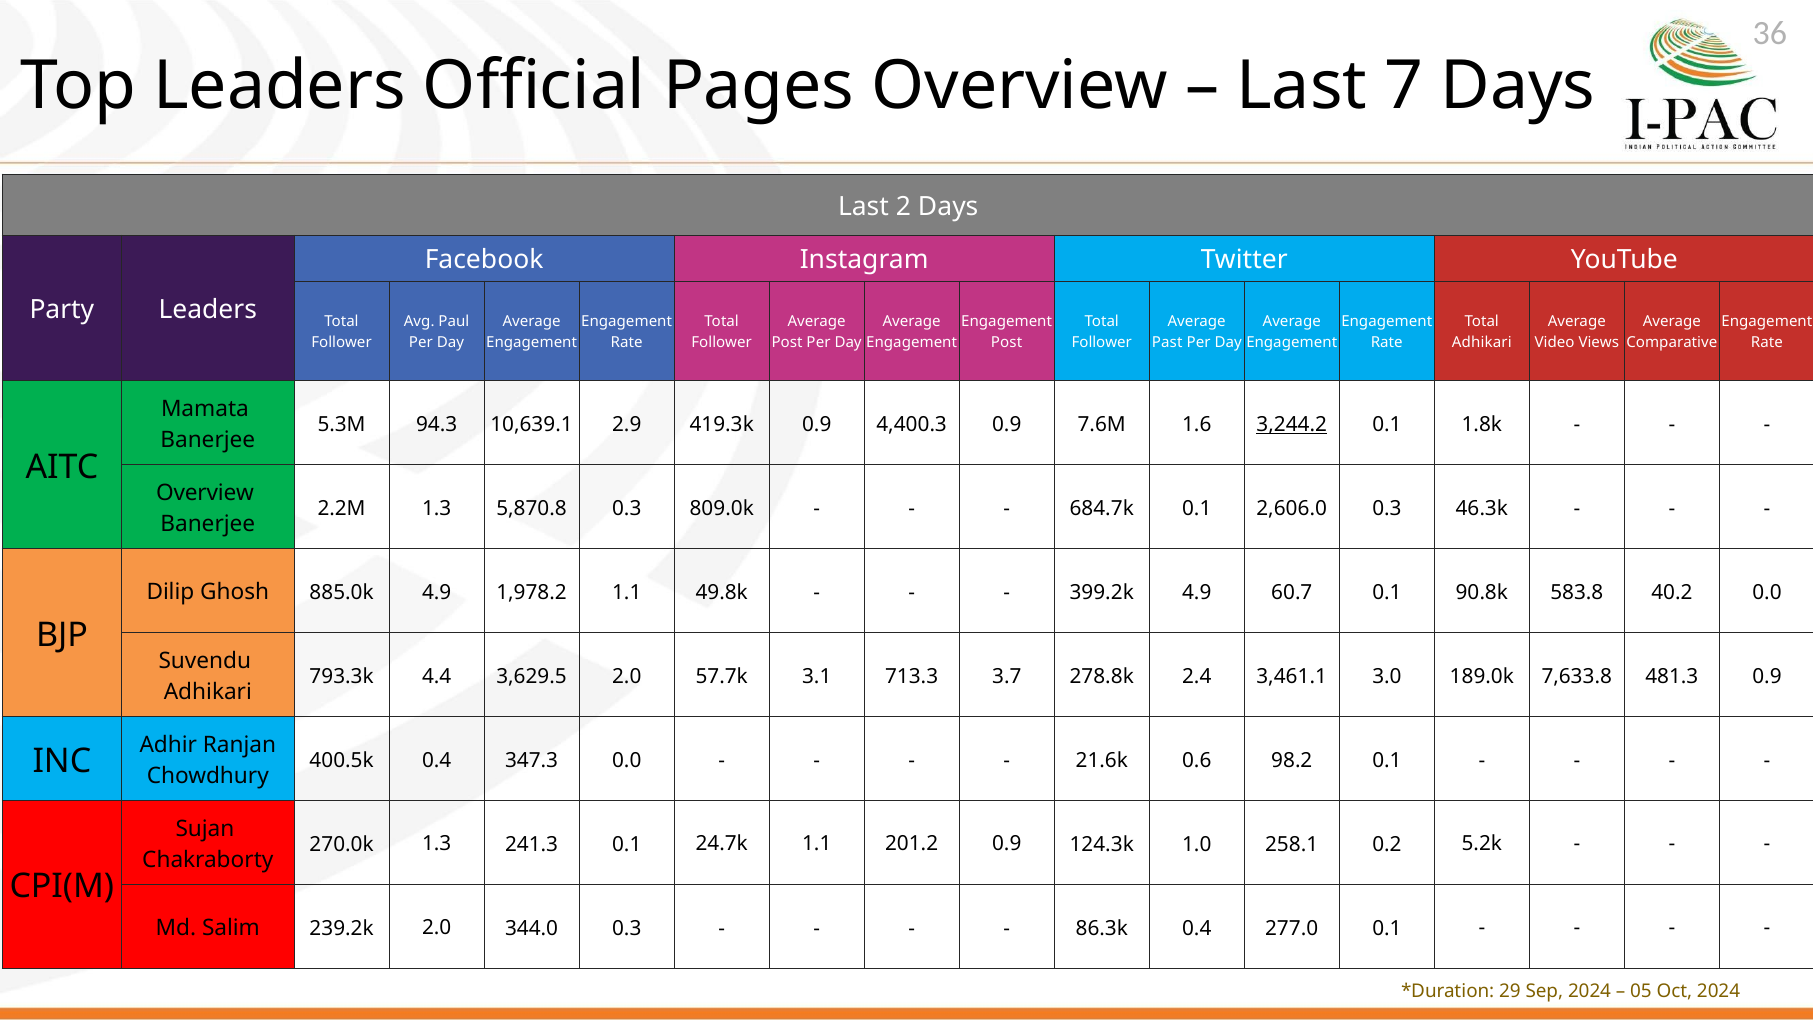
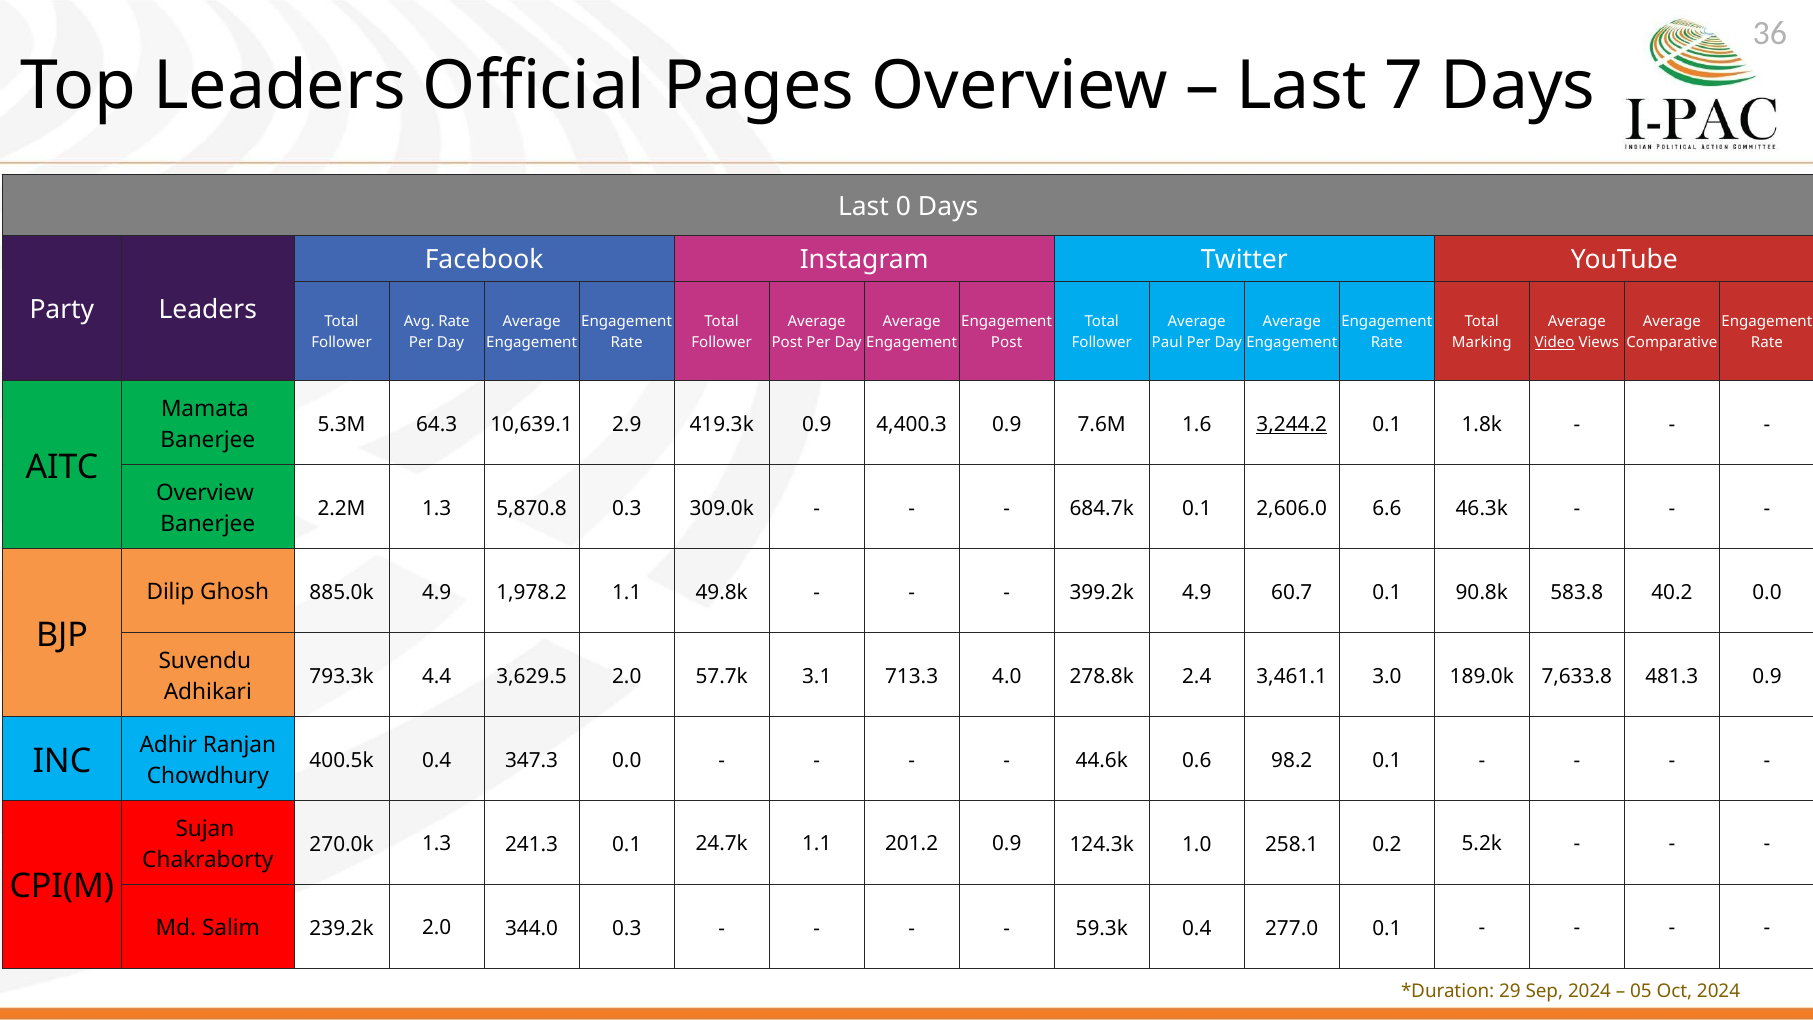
2: 2 -> 0
Avg Paul: Paul -> Rate
Past: Past -> Paul
Adhikari at (1482, 343): Adhikari -> Marking
Video underline: none -> present
94.3: 94.3 -> 64.3
809.0k: 809.0k -> 309.0k
2,606.0 0.3: 0.3 -> 6.6
3.7: 3.7 -> 4.0
21.6k: 21.6k -> 44.6k
86.3k: 86.3k -> 59.3k
